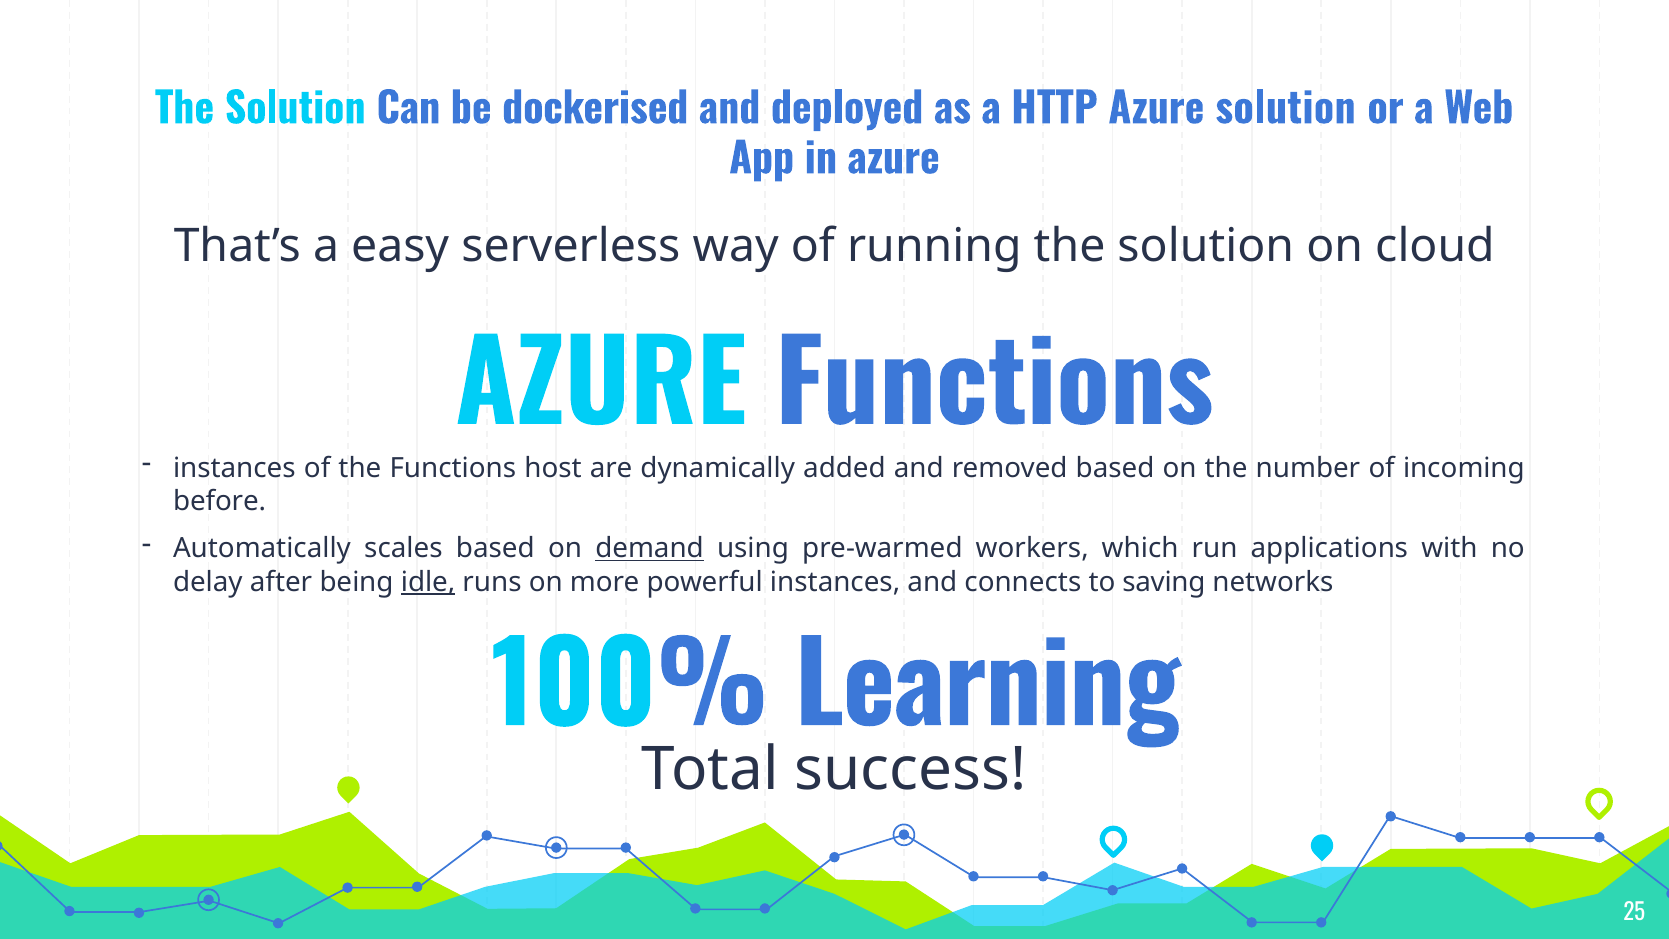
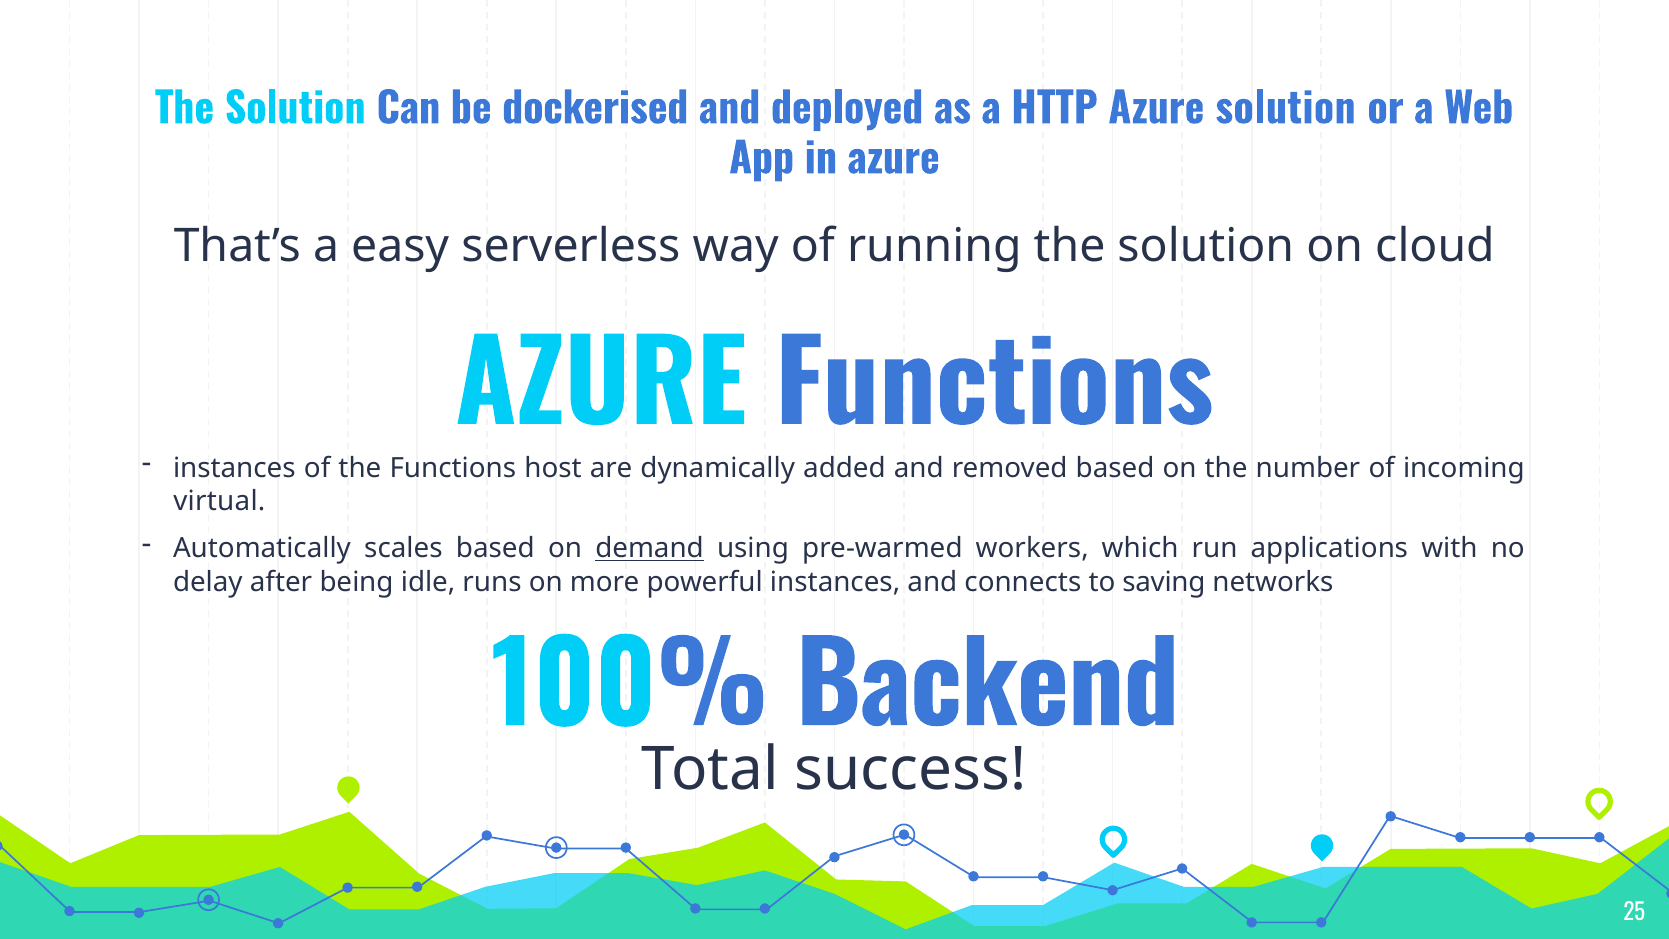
before: before -> virtual
idle underline: present -> none
Learning: Learning -> Backend
